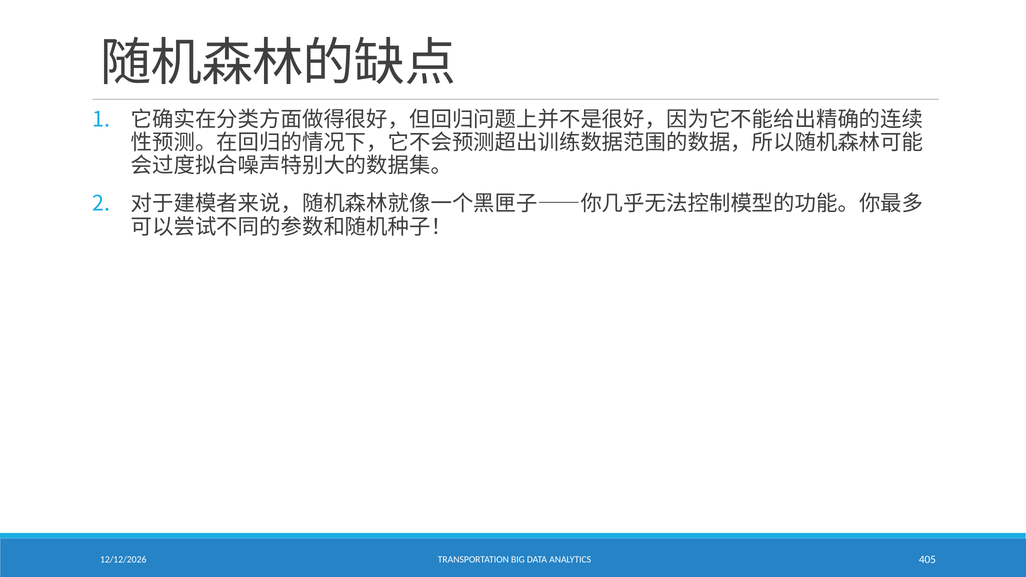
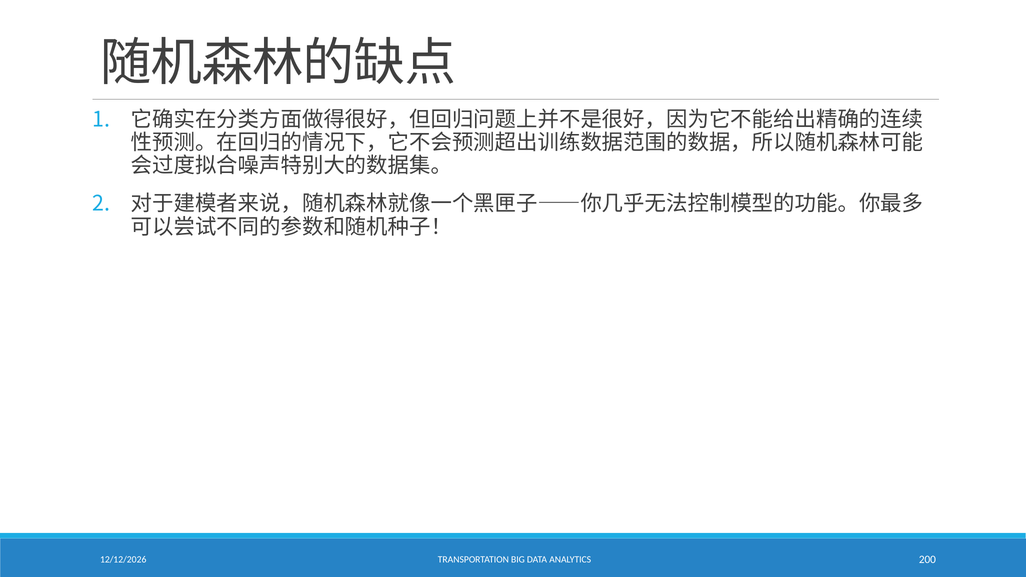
405: 405 -> 200
